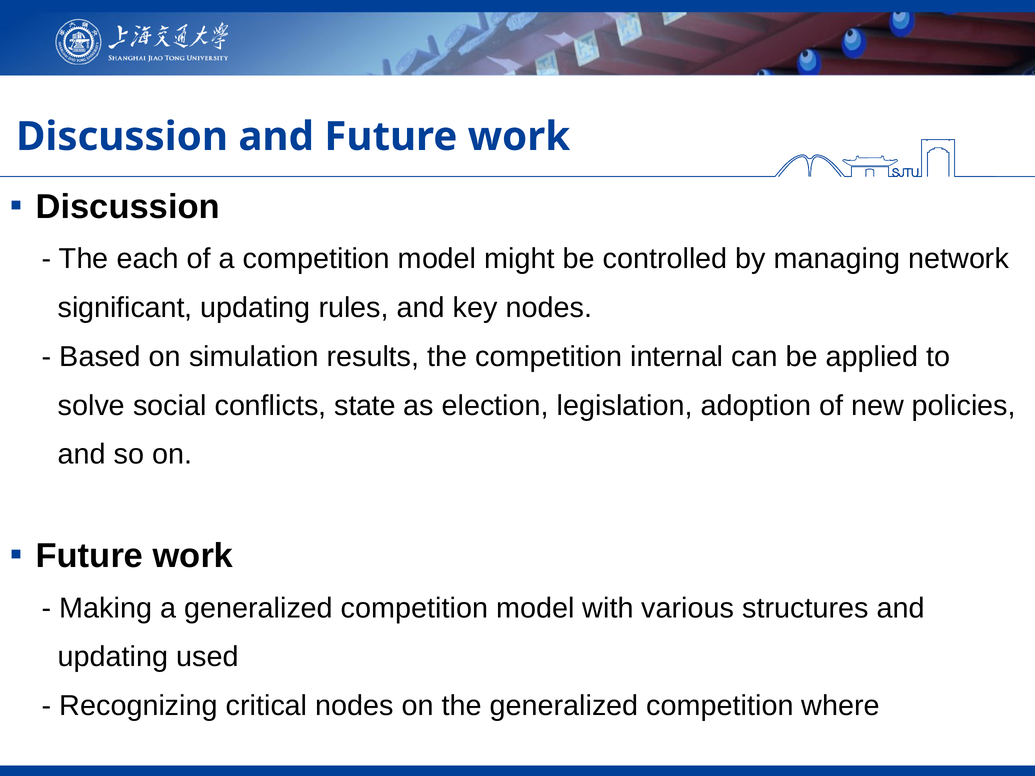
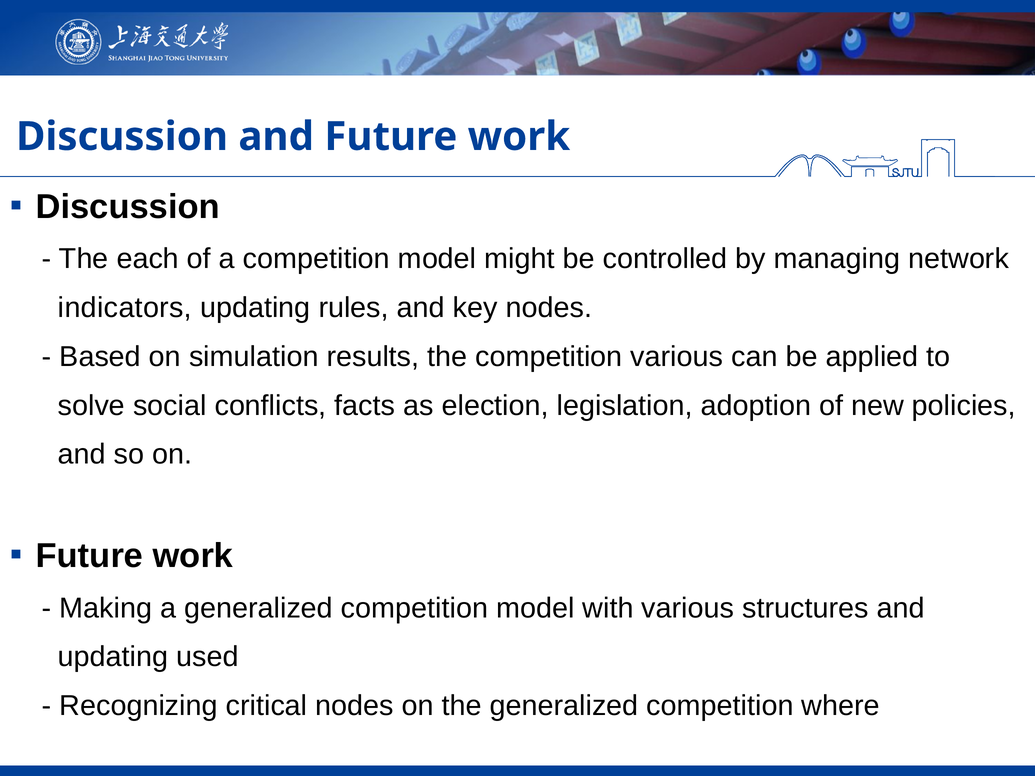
significant: significant -> indicators
competition internal: internal -> various
state: state -> facts
